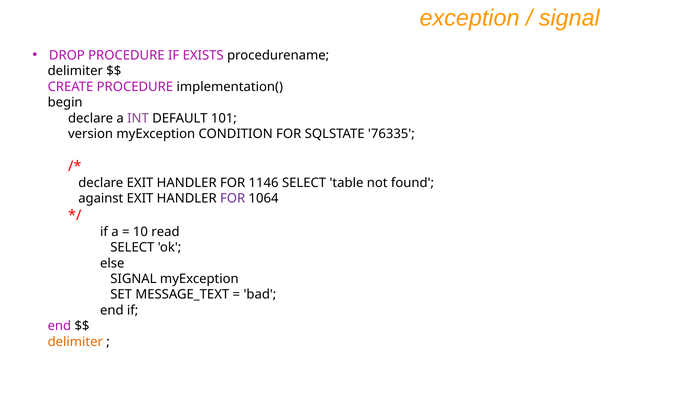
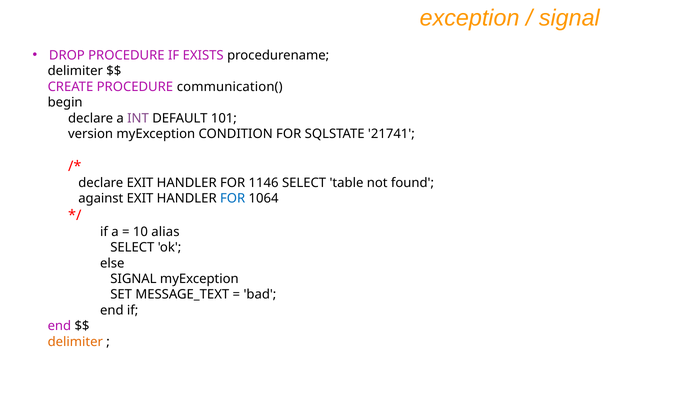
implementation(: implementation( -> communication(
76335: 76335 -> 21741
FOR at (233, 199) colour: purple -> blue
read: read -> alias
